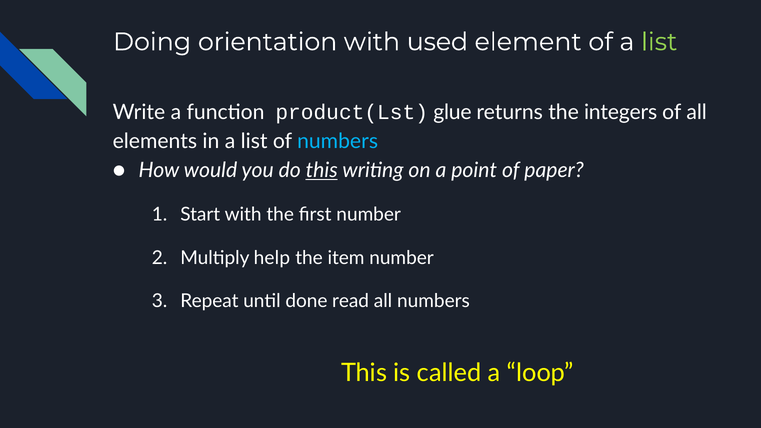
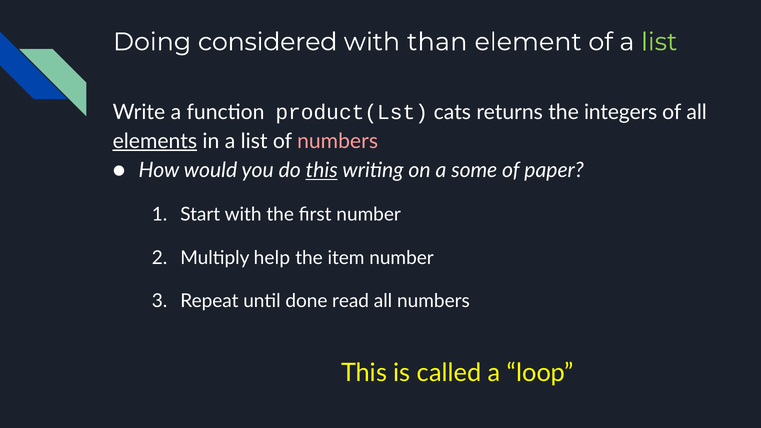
orientation: orientation -> considered
used: used -> than
glue: glue -> cats
elements underline: none -> present
numbers at (338, 141) colour: light blue -> pink
point: point -> some
